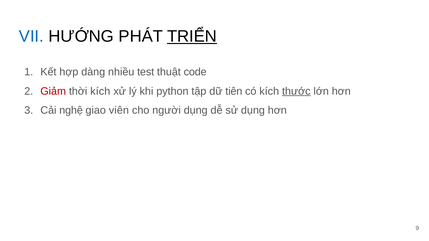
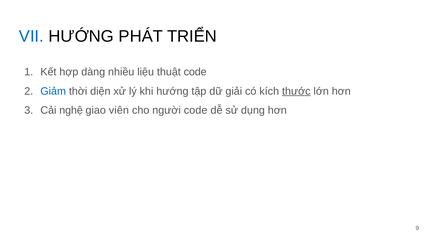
TRIỂN underline: present -> none
test: test -> liệu
Giảm colour: red -> blue
thời kích: kích -> diện
khi python: python -> hướng
tiên: tiên -> giải
người dụng: dụng -> code
